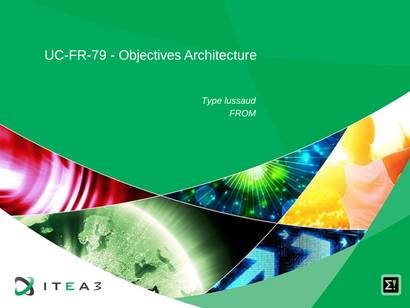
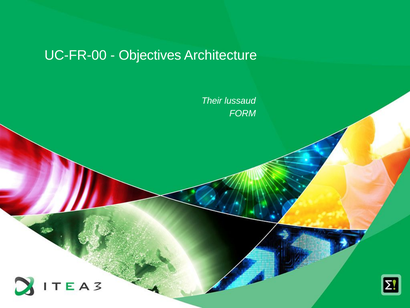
UC-FR-79: UC-FR-79 -> UC-FR-00
Type: Type -> Their
FROM: FROM -> FORM
